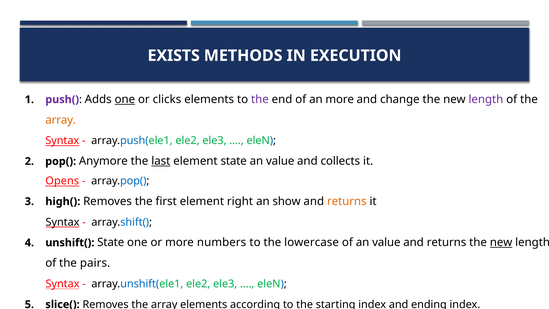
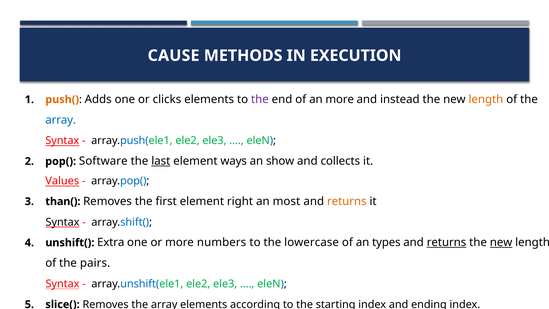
EXISTS: EXISTS -> CAUSE
push( colour: purple -> orange
one at (125, 99) underline: present -> none
change: change -> instead
length at (486, 99) colour: purple -> orange
array at (61, 120) colour: orange -> blue
Anymore: Anymore -> Software
element state: state -> ways
value at (280, 161): value -> show
Opens: Opens -> Values
high(: high( -> than(
show: show -> most
unshift( State: State -> Extra
of an value: value -> types
returns at (447, 242) underline: none -> present
